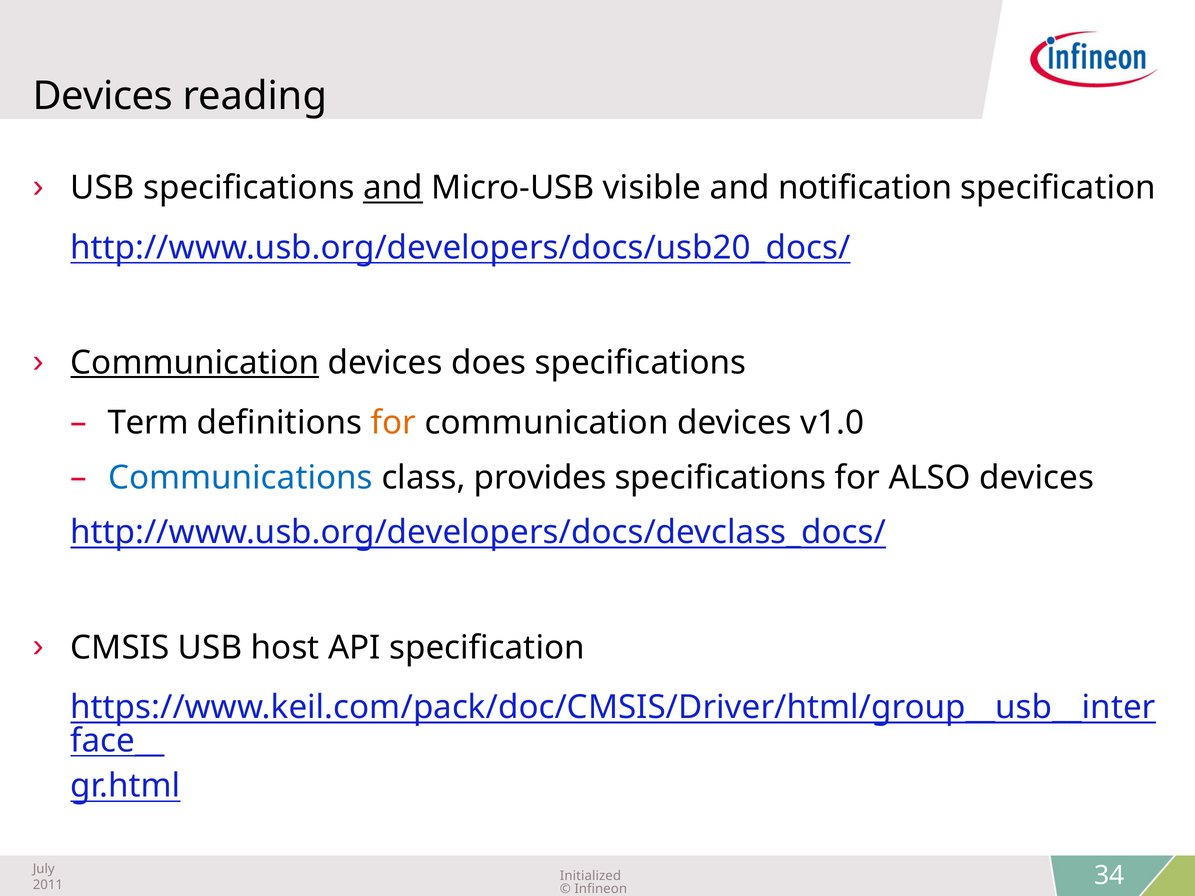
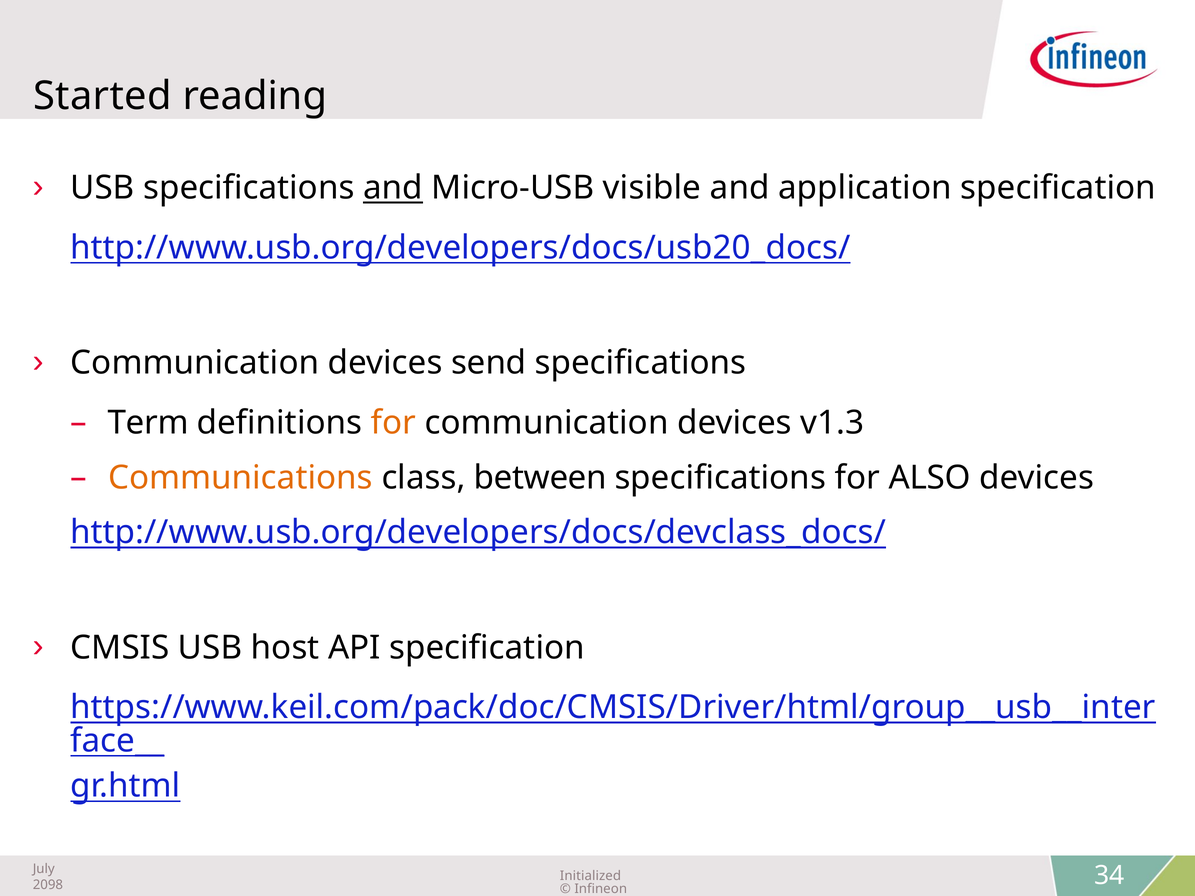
Devices at (103, 96): Devices -> Started
notification: notification -> application
Communication at (195, 363) underline: present -> none
does: does -> send
v1.0: v1.0 -> v1.3
Communications colour: blue -> orange
provides: provides -> between
2011: 2011 -> 2098
